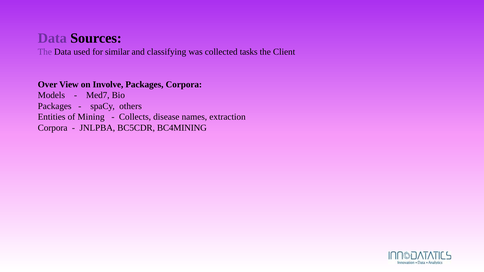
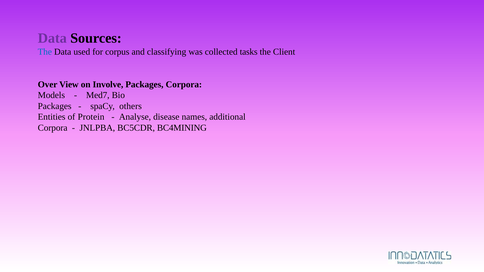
The at (45, 52) colour: purple -> blue
similar: similar -> corpus
Mining: Mining -> Protein
Collects: Collects -> Analyse
extraction: extraction -> additional
